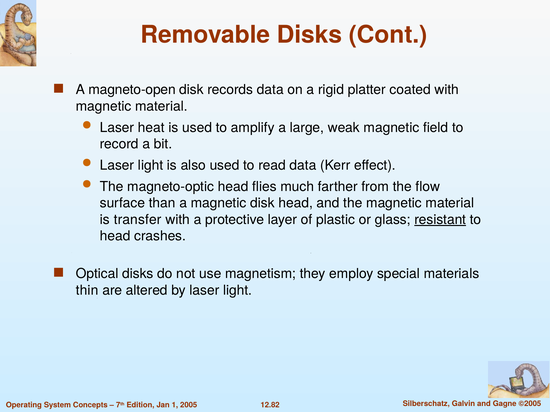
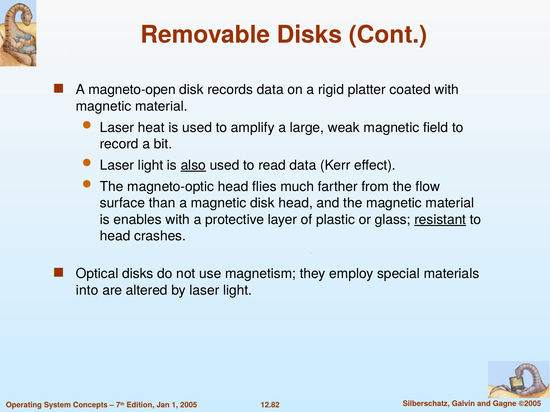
also underline: none -> present
transfer: transfer -> enables
thin: thin -> into
